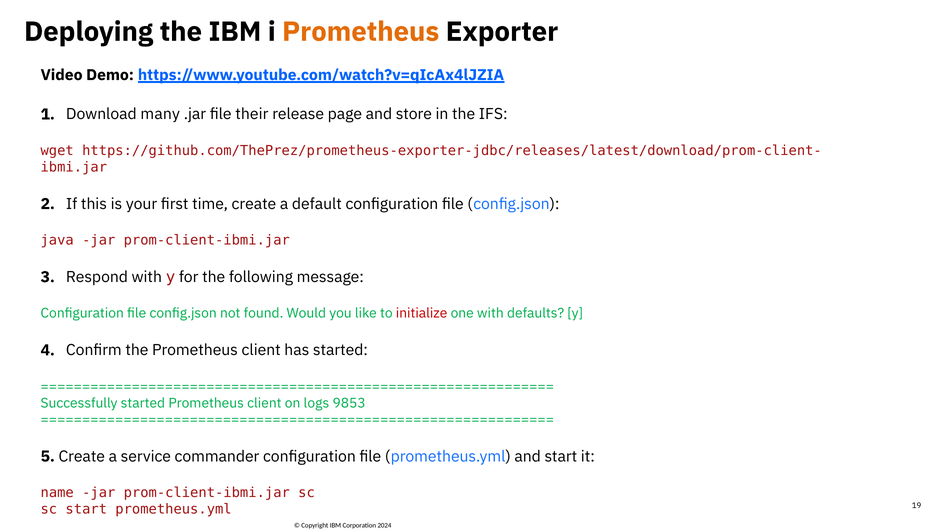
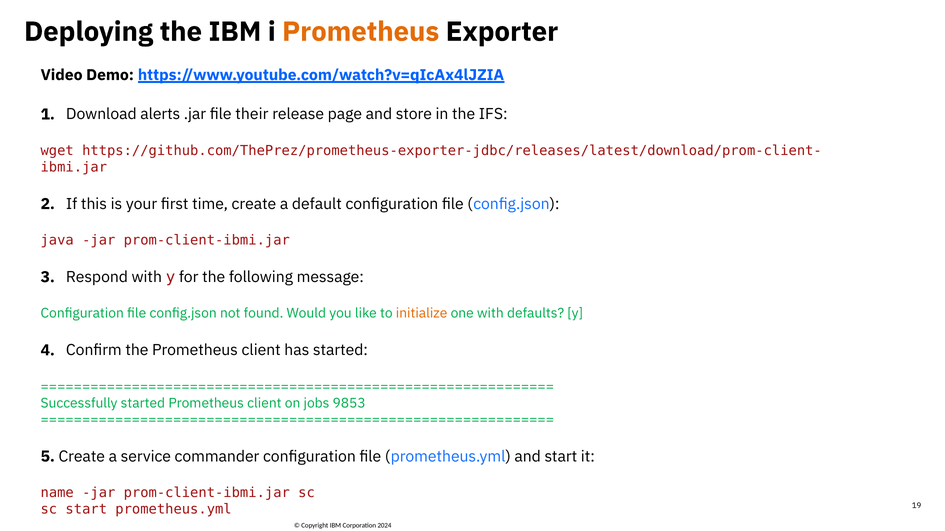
many: many -> alerts
initialize colour: red -> orange
logs: logs -> jobs
